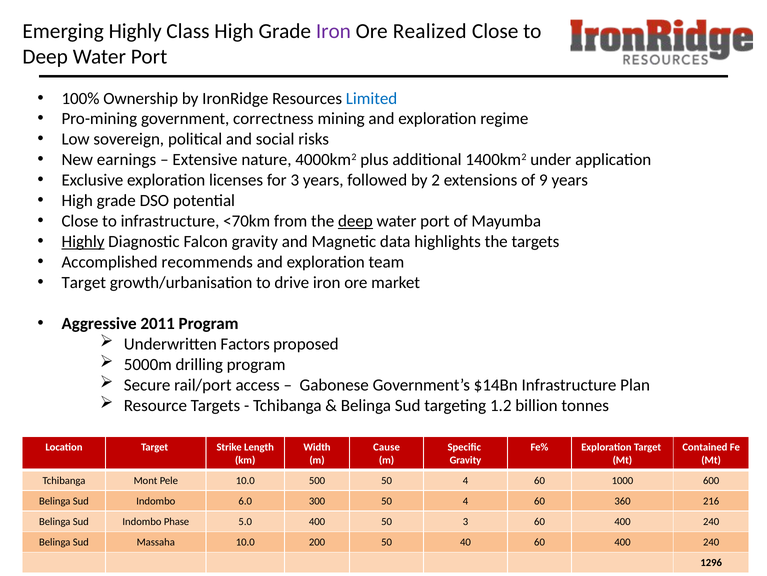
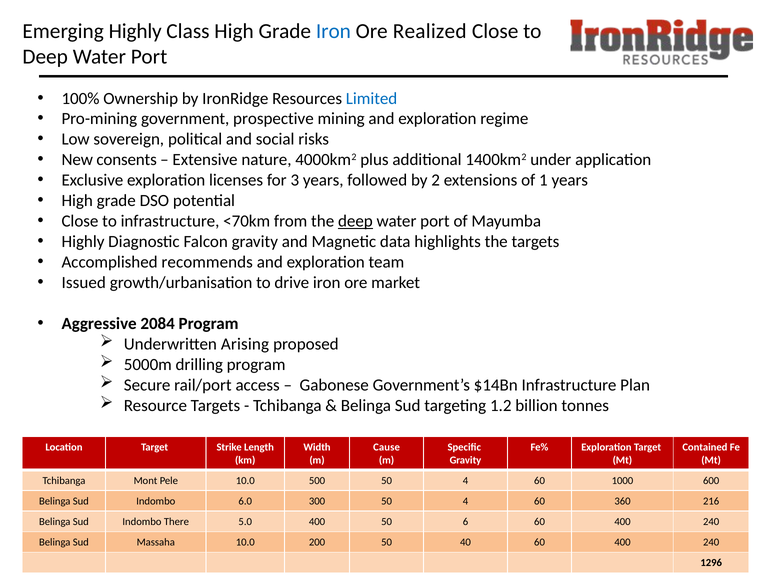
Iron at (333, 31) colour: purple -> blue
correctness: correctness -> prospective
earnings: earnings -> consents
9: 9 -> 1
Highly at (83, 241) underline: present -> none
Target at (84, 282): Target -> Issued
2011: 2011 -> 2084
Factors: Factors -> Arising
Phase: Phase -> There
50 3: 3 -> 6
